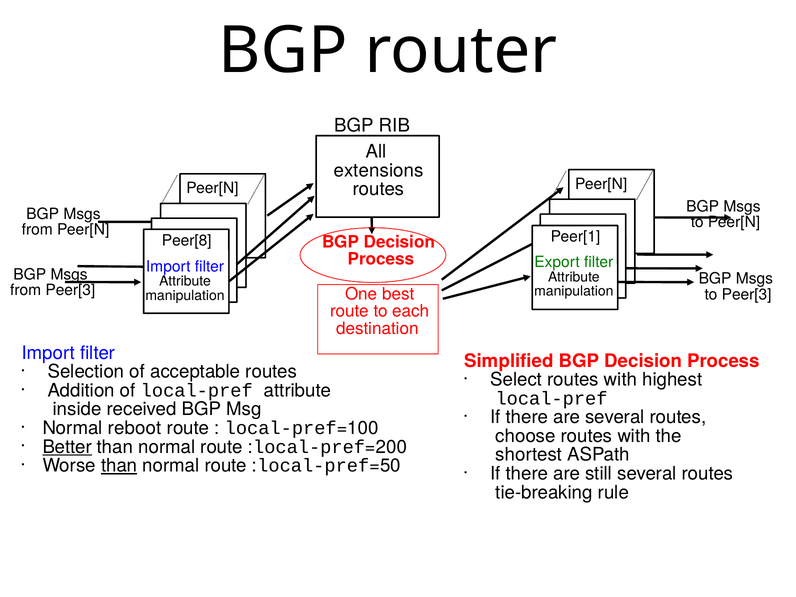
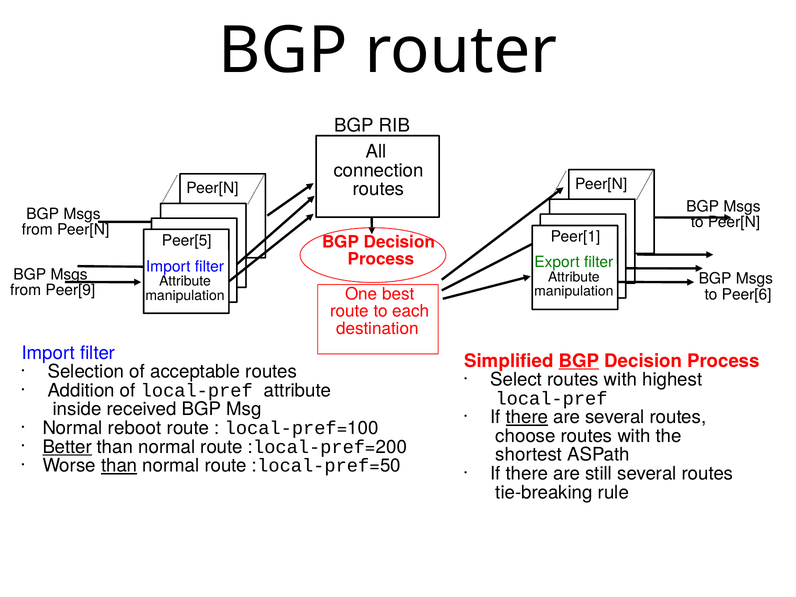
extensions: extensions -> connection
Peer[8: Peer[8 -> Peer[5
from Peer[3: Peer[3 -> Peer[9
to Peer[3: Peer[3 -> Peer[6
BGP at (579, 361) underline: none -> present
there at (527, 417) underline: none -> present
